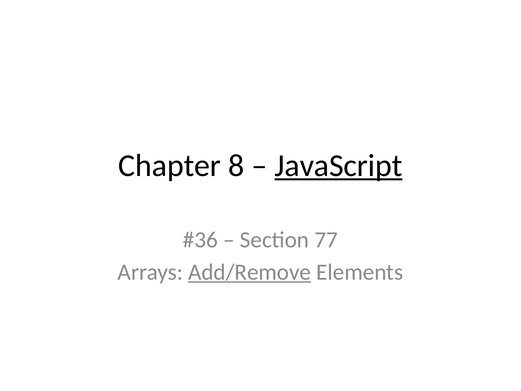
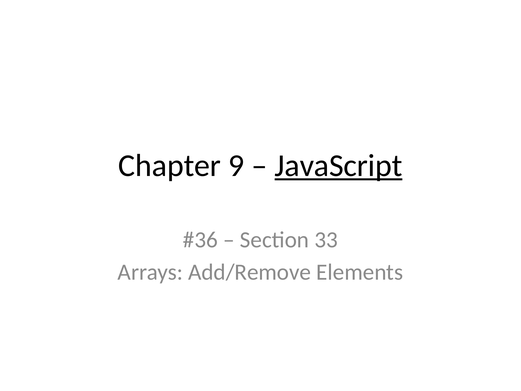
8: 8 -> 9
77: 77 -> 33
Add/Remove underline: present -> none
